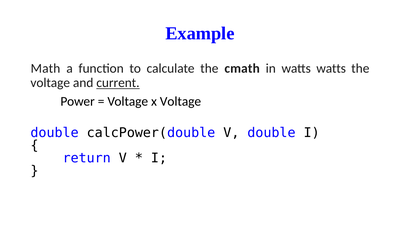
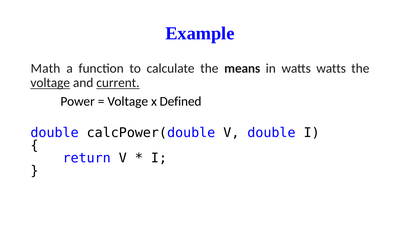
cmath: cmath -> means
voltage at (50, 83) underline: none -> present
x Voltage: Voltage -> Defined
